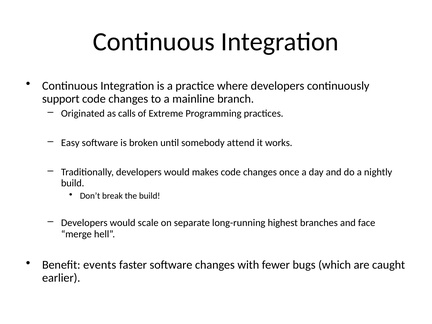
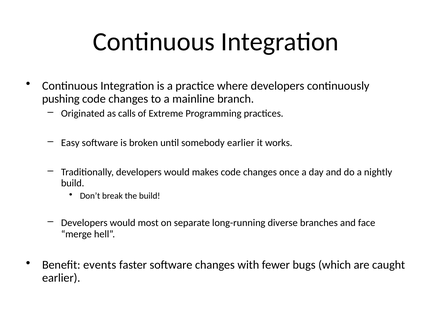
support: support -> pushing
somebody attend: attend -> earlier
scale: scale -> most
highest: highest -> diverse
